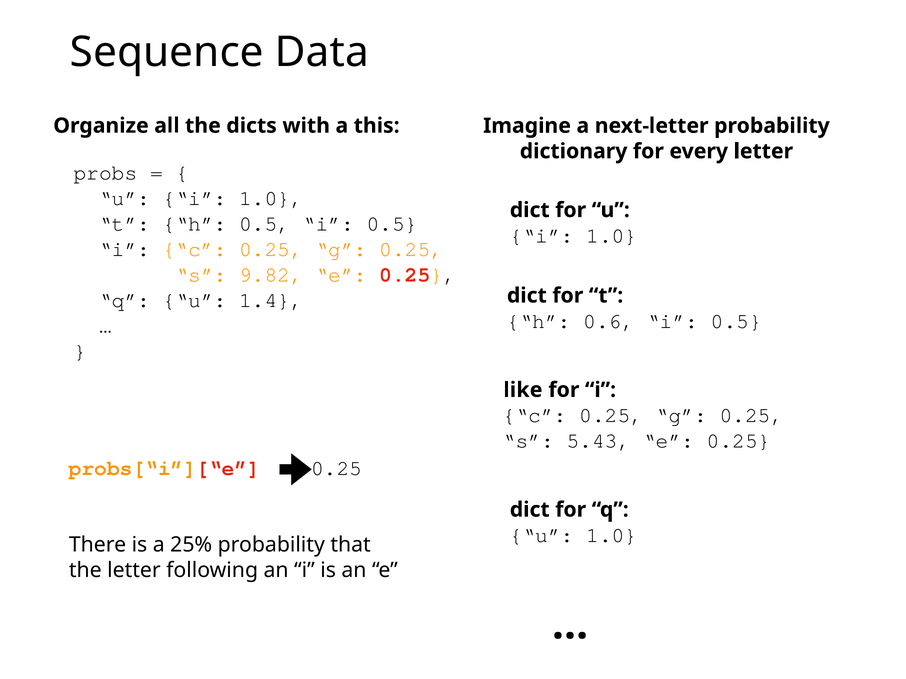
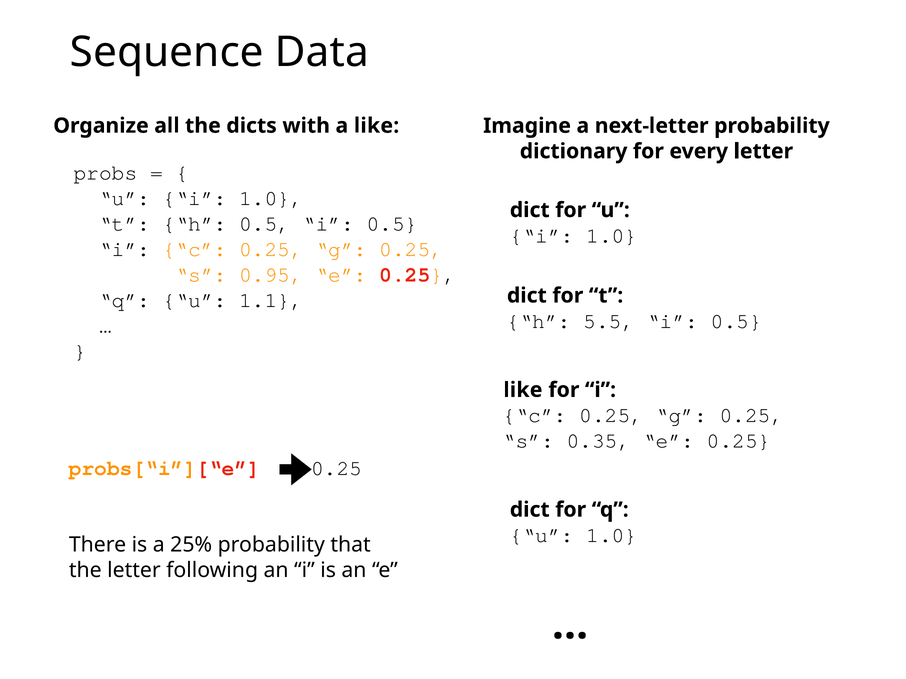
a this: this -> like
9.82: 9.82 -> 0.95
1.4: 1.4 -> 1.1
0.6: 0.6 -> 5.5
5.43: 5.43 -> 0.35
